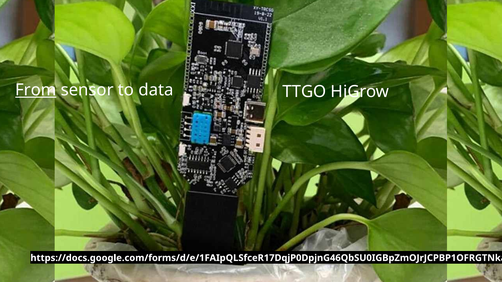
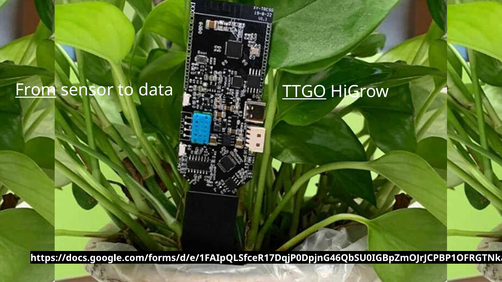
TTGO underline: none -> present
